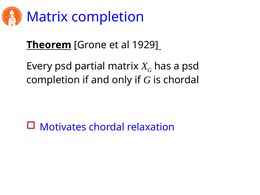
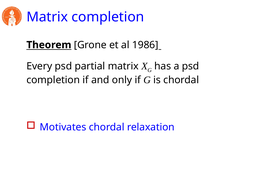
1929: 1929 -> 1986
